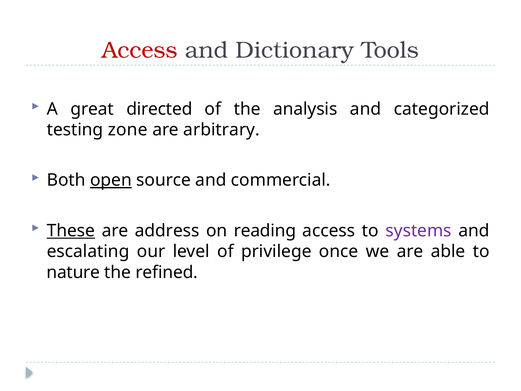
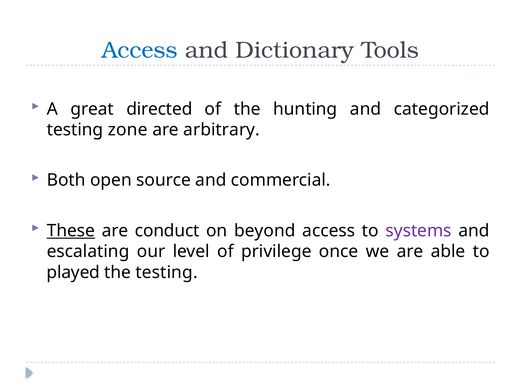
Access at (140, 50) colour: red -> blue
analysis: analysis -> hunting
open underline: present -> none
address: address -> conduct
reading: reading -> beyond
nature: nature -> played
the refined: refined -> testing
